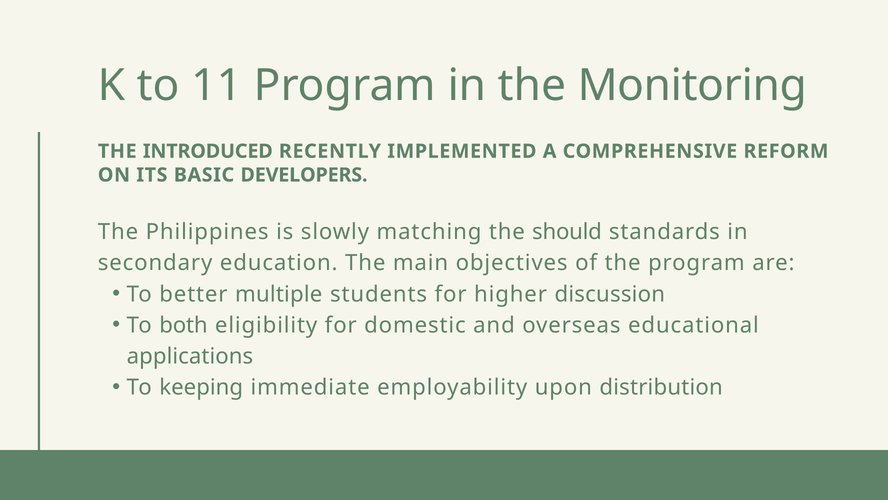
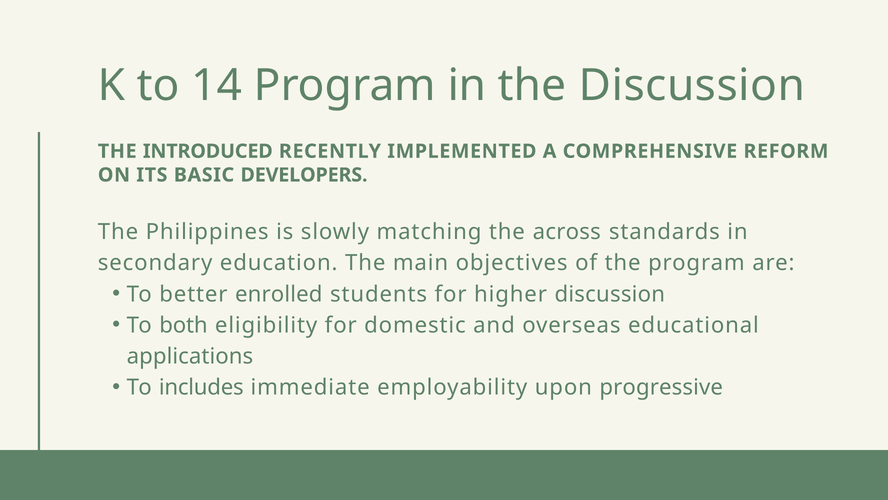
11: 11 -> 14
the Monitoring: Monitoring -> Discussion
should: should -> across
multiple: multiple -> enrolled
keeping: keeping -> includes
distribution: distribution -> progressive
